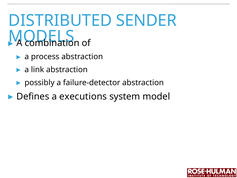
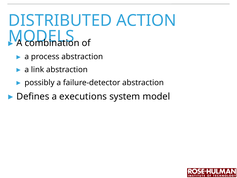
SENDER: SENDER -> ACTION
